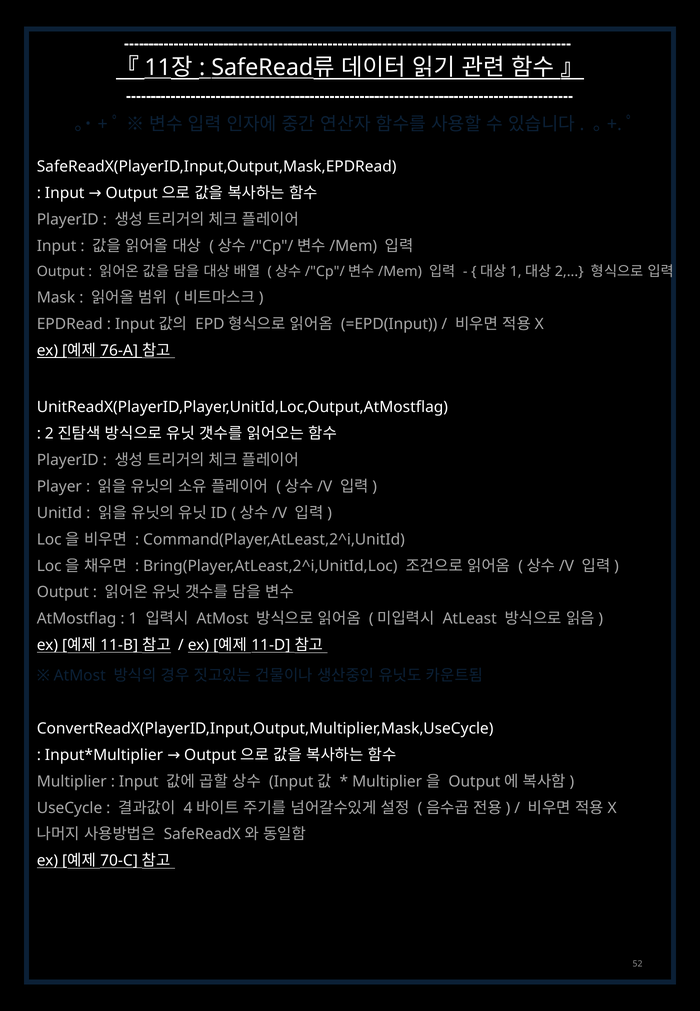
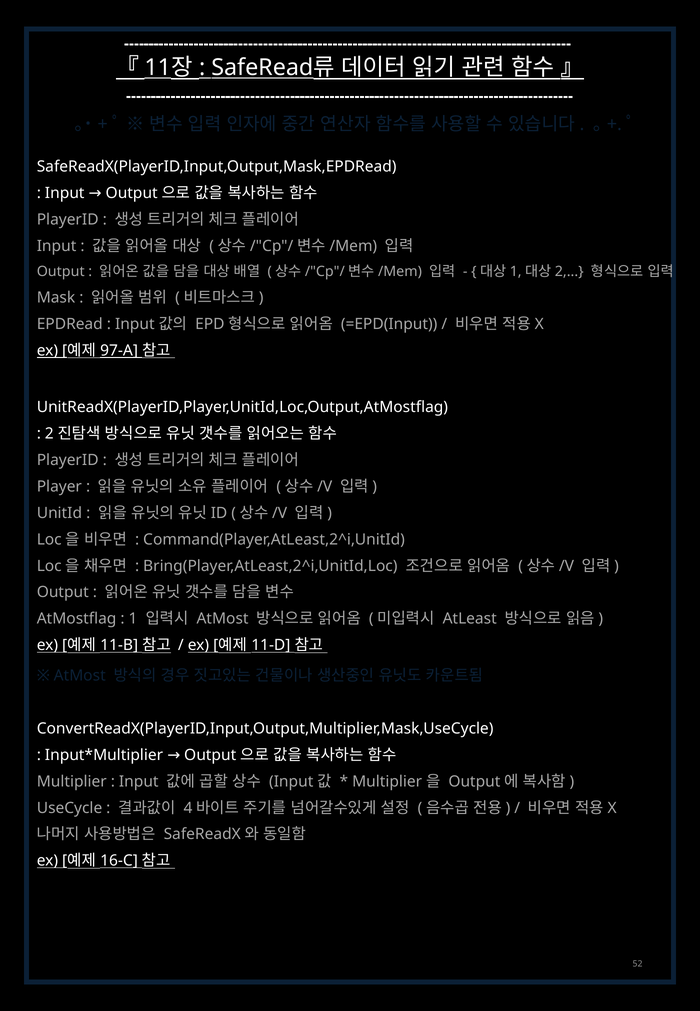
76-A: 76-A -> 97-A
70-C: 70-C -> 16-C
